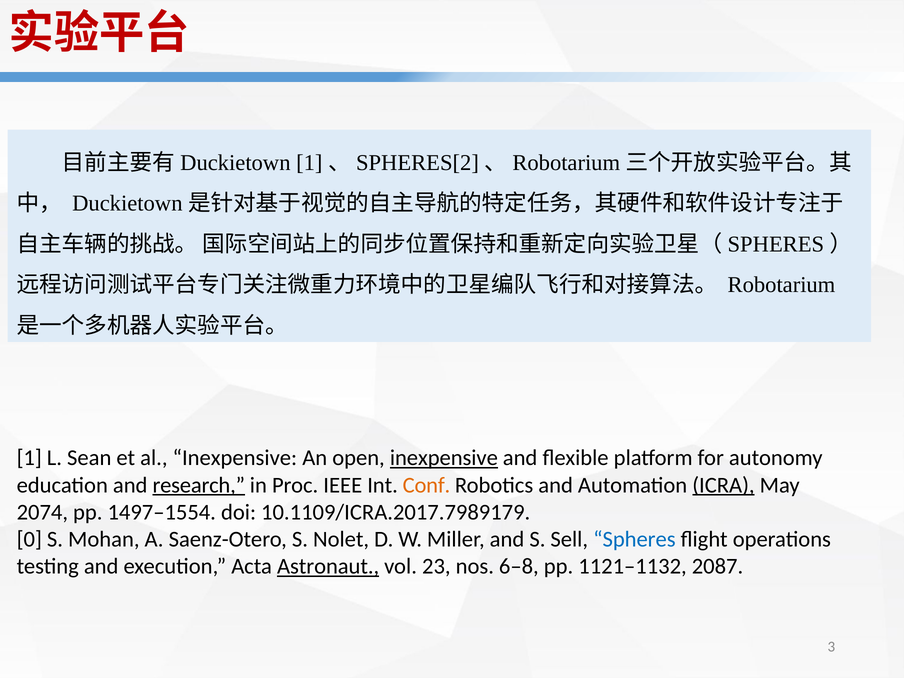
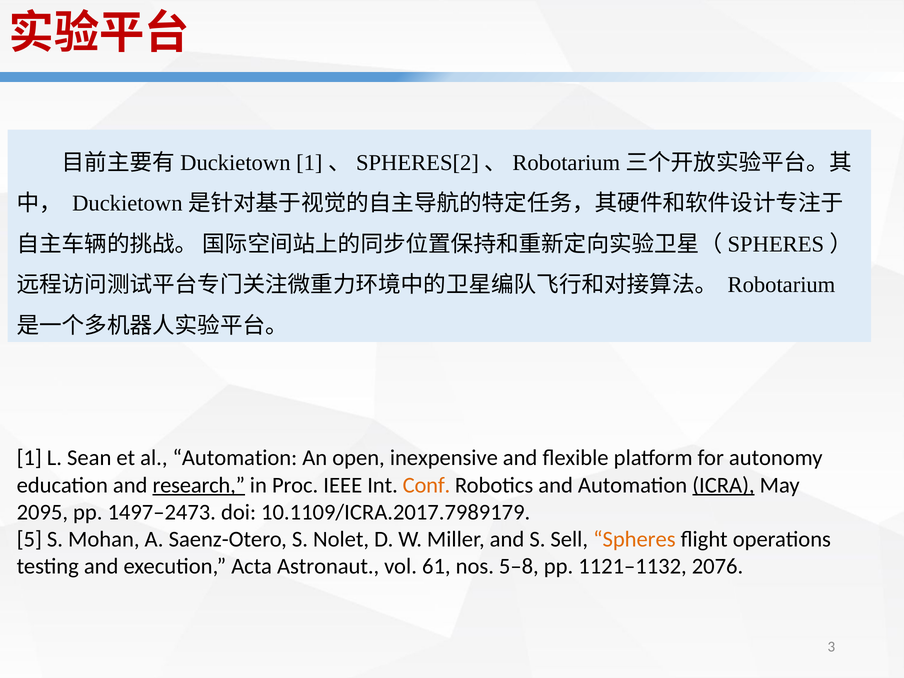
al Inexpensive: Inexpensive -> Automation
inexpensive at (444, 458) underline: present -> none
2074: 2074 -> 2095
1497–1554: 1497–1554 -> 1497–2473
0: 0 -> 5
Spheres colour: blue -> orange
Astronaut underline: present -> none
23: 23 -> 61
6–8: 6–8 -> 5–8
2087: 2087 -> 2076
